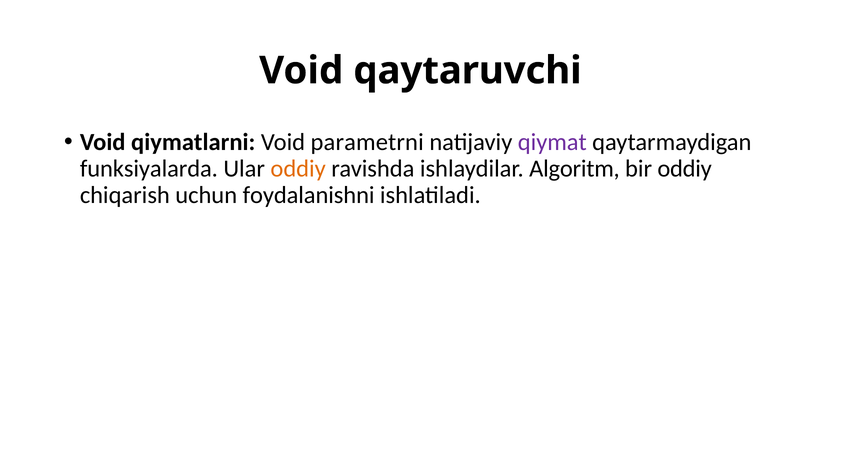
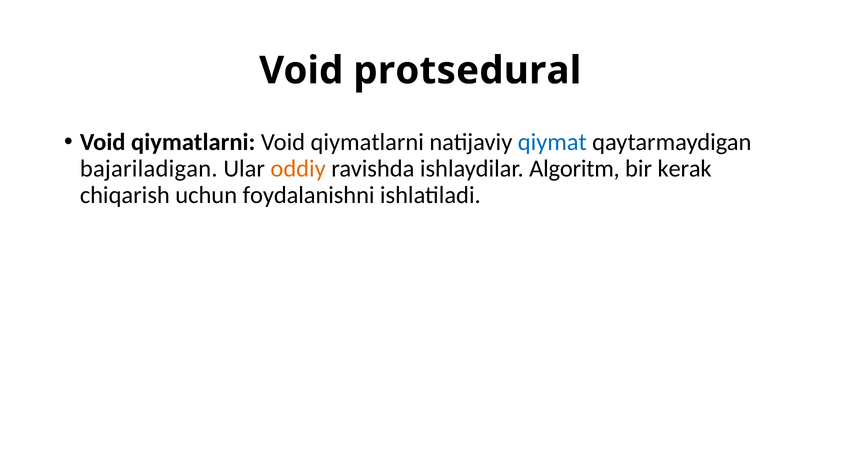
qaytaruvchi: qaytaruvchi -> protsedural
parametrni at (367, 142): parametrni -> qiymatlarni
qiymat colour: purple -> blue
funksiyalarda: funksiyalarda -> bajariladigan
bir oddiy: oddiy -> kerak
